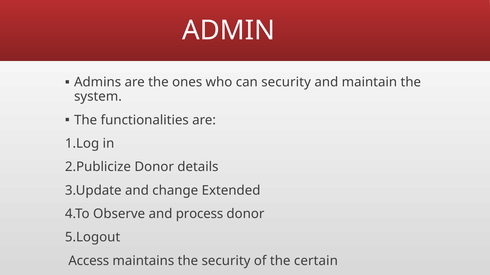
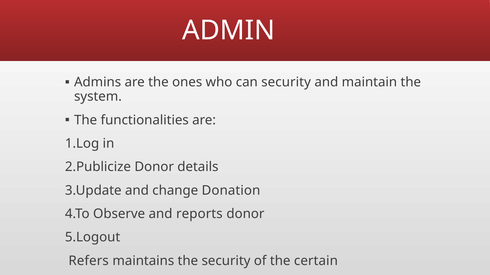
Extended: Extended -> Donation
process: process -> reports
Access: Access -> Refers
